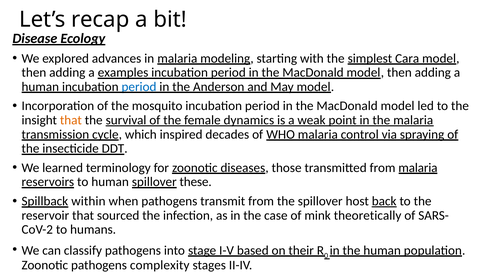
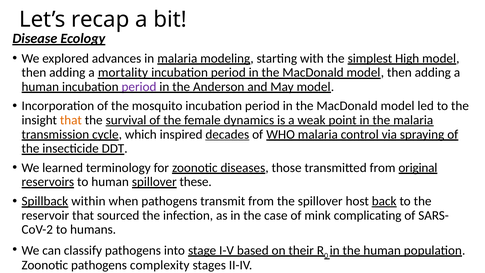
Cara: Cara -> High
examples: examples -> mortality
period at (139, 87) colour: blue -> purple
decades underline: none -> present
from malaria: malaria -> original
theoretically: theoretically -> complicating
